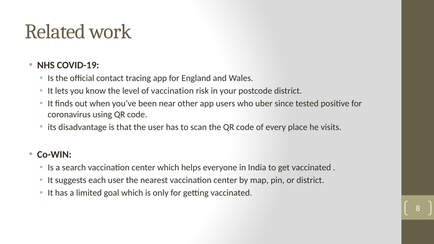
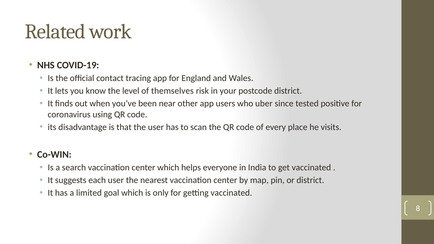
of vaccination: vaccination -> themselves
